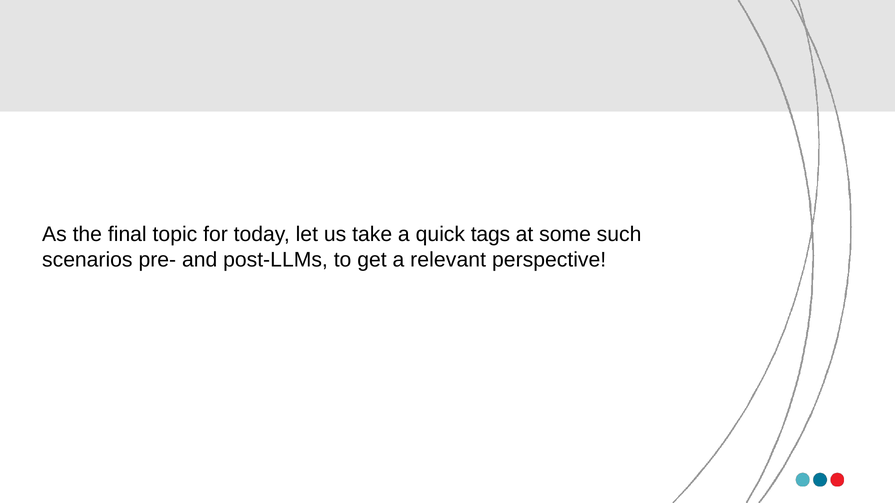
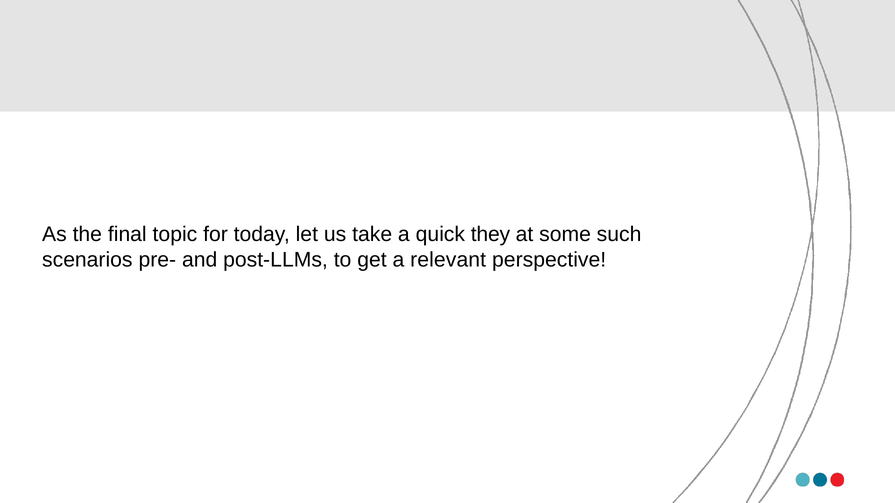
tags: tags -> they
